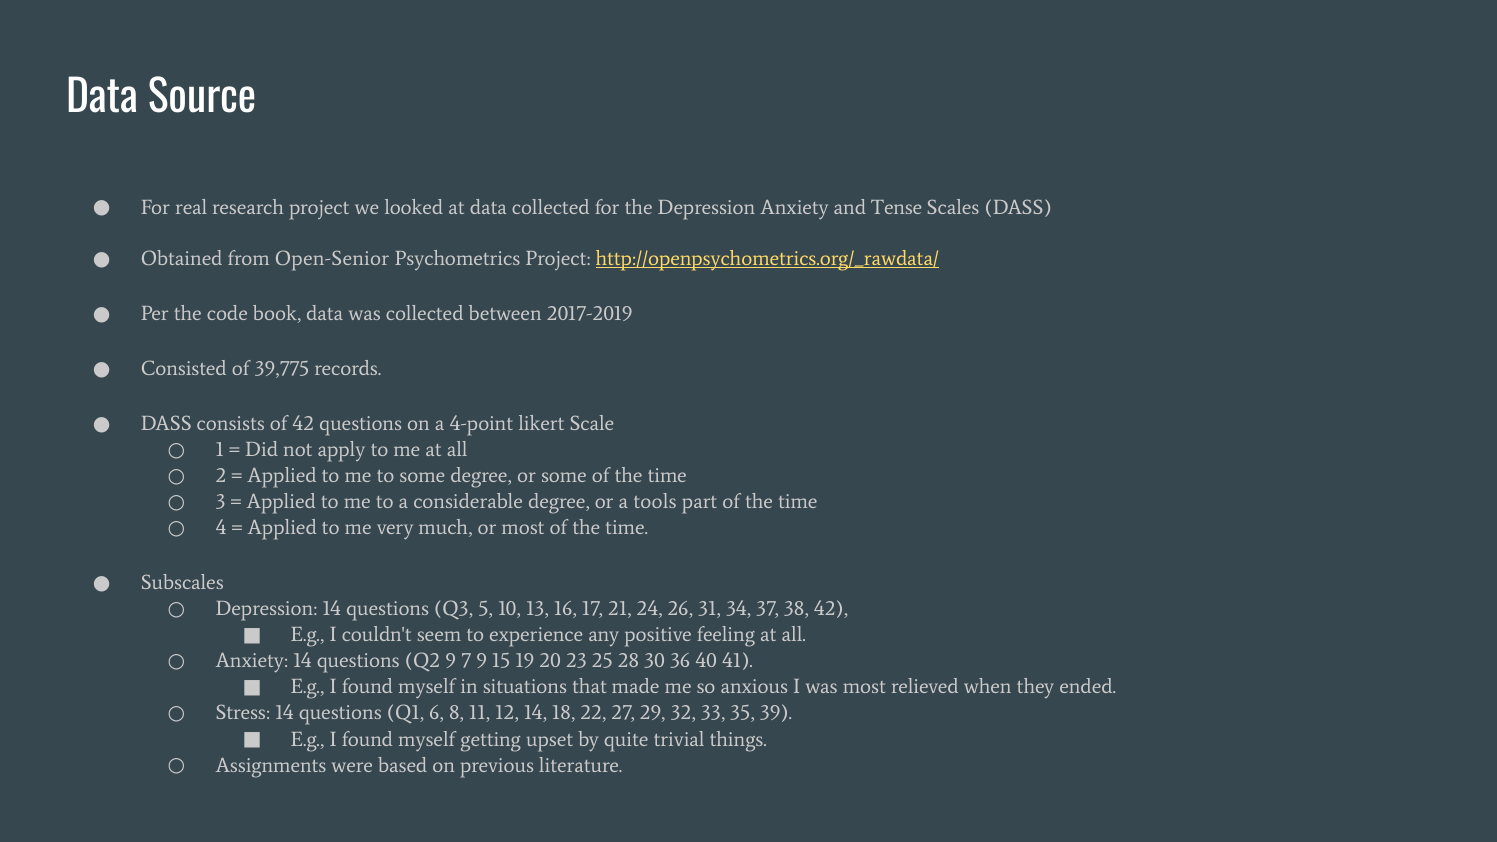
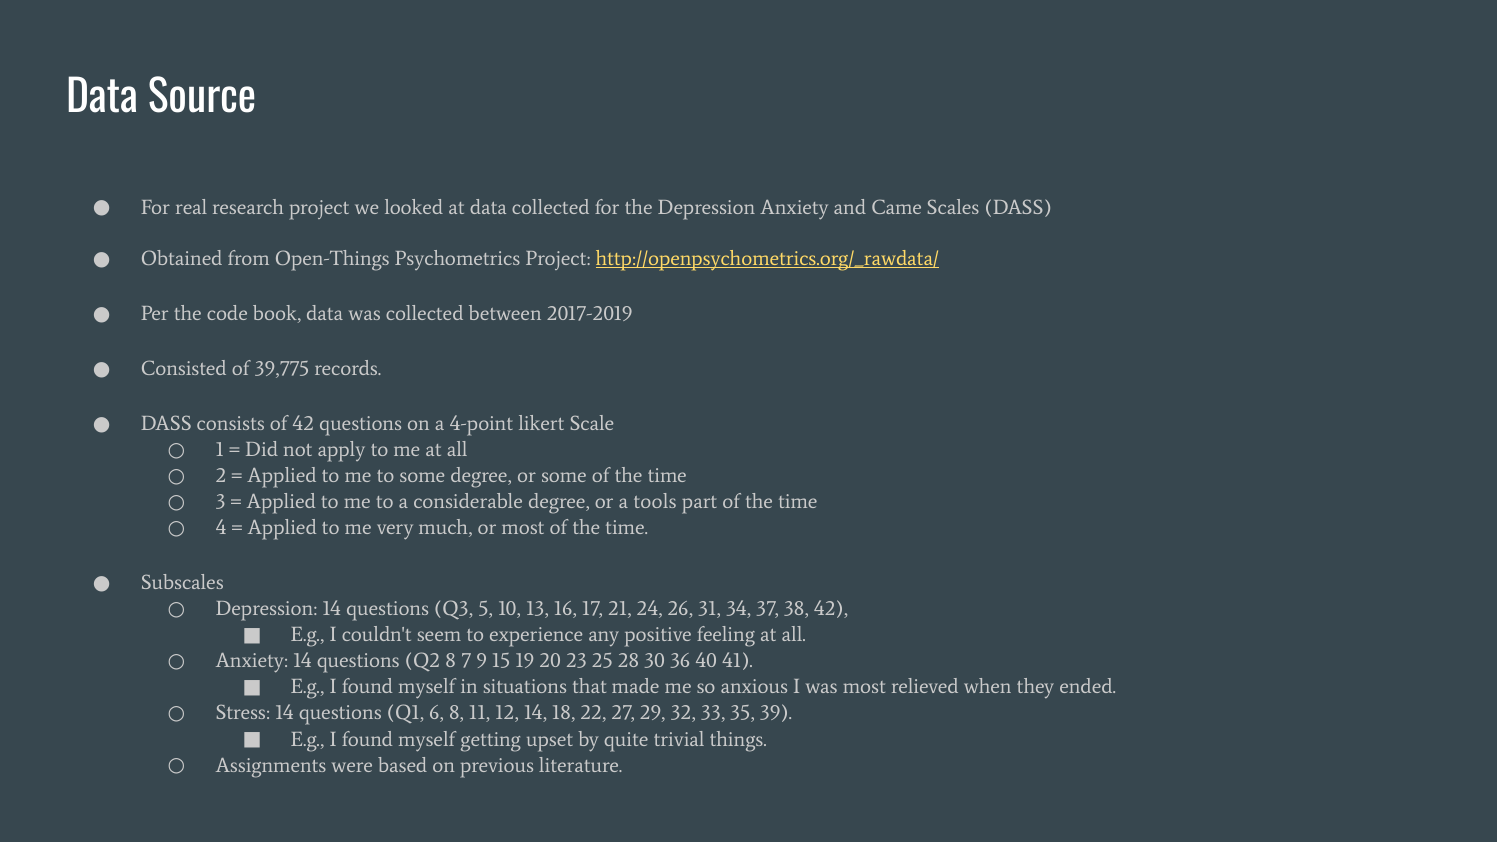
Tense: Tense -> Came
Open-Senior: Open-Senior -> Open-Things
Q2 9: 9 -> 8
